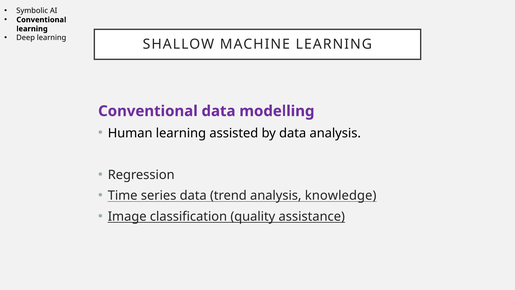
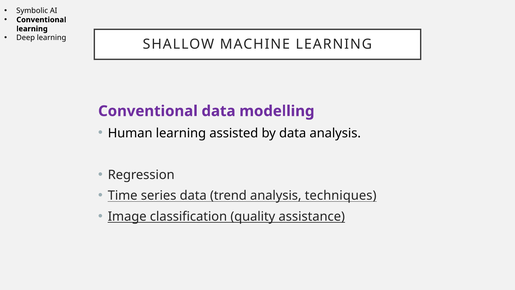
knowledge: knowledge -> techniques
